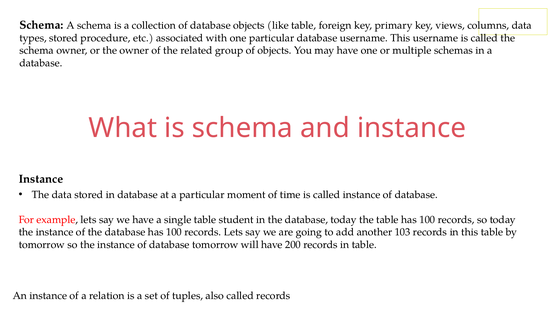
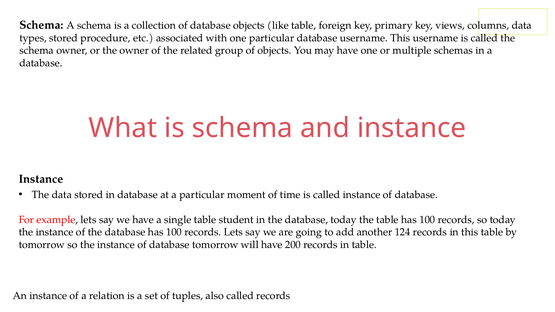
103: 103 -> 124
